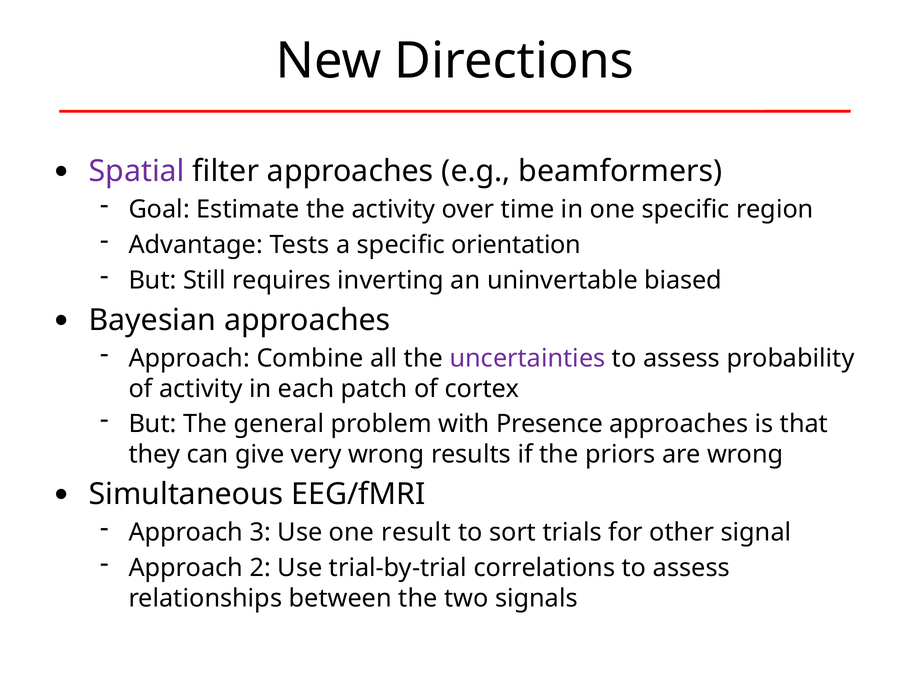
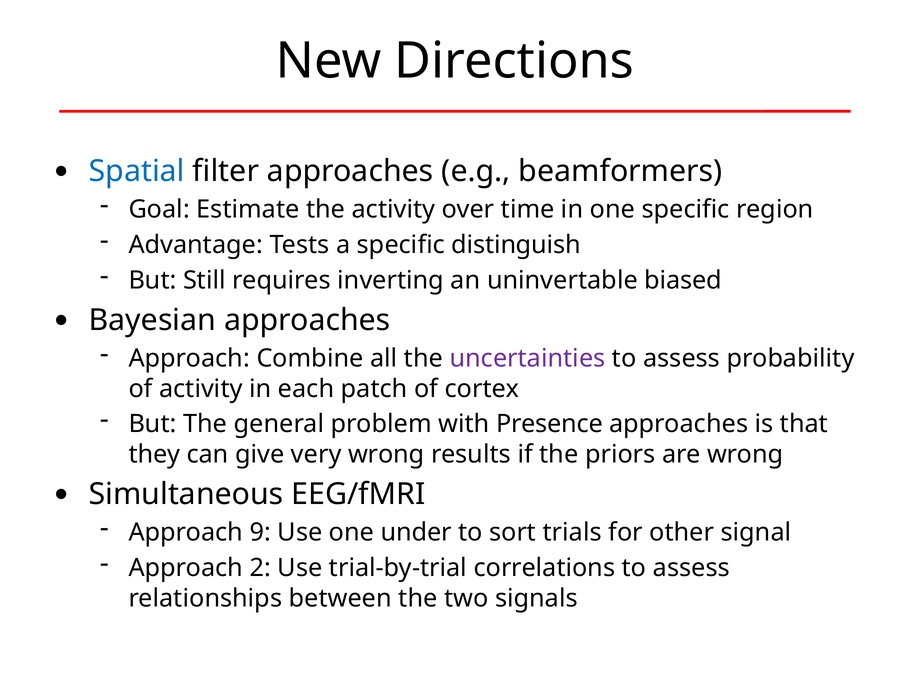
Spatial colour: purple -> blue
orientation: orientation -> distinguish
3: 3 -> 9
result: result -> under
